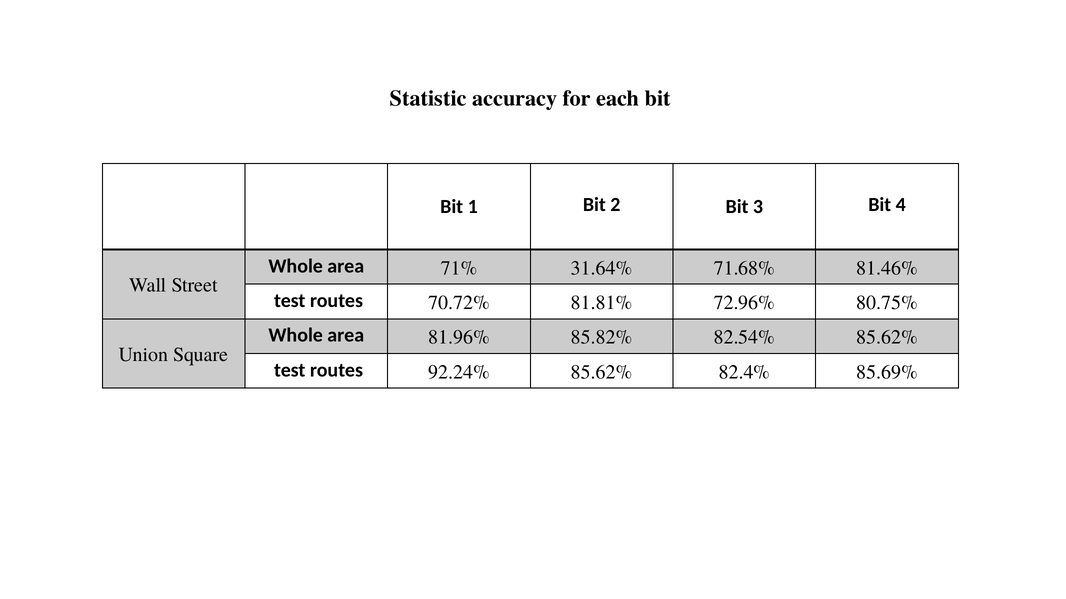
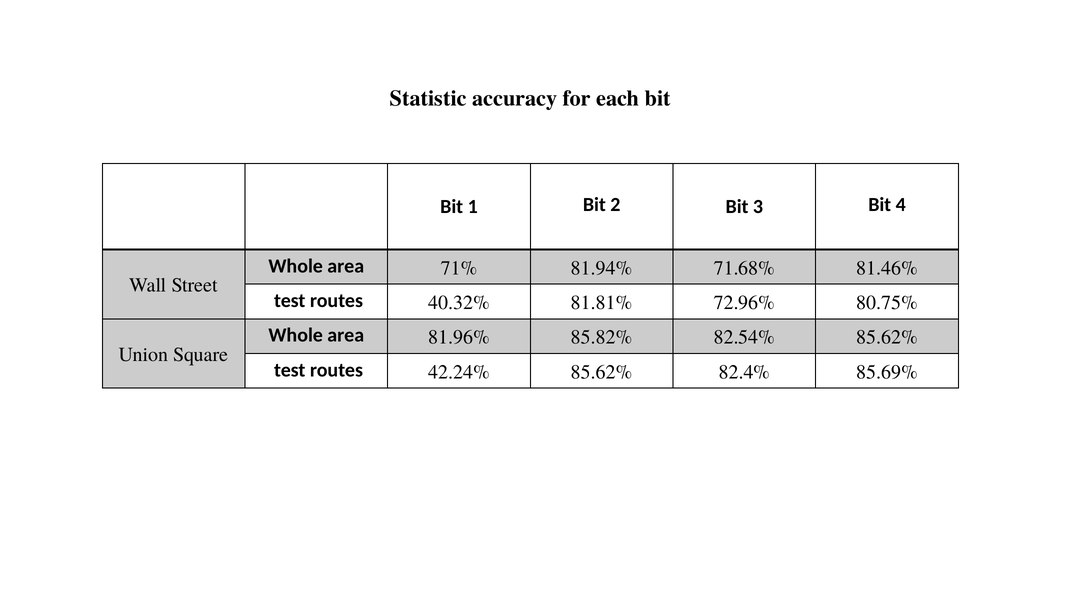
31.64%: 31.64% -> 81.94%
70.72%: 70.72% -> 40.32%
92.24%: 92.24% -> 42.24%
